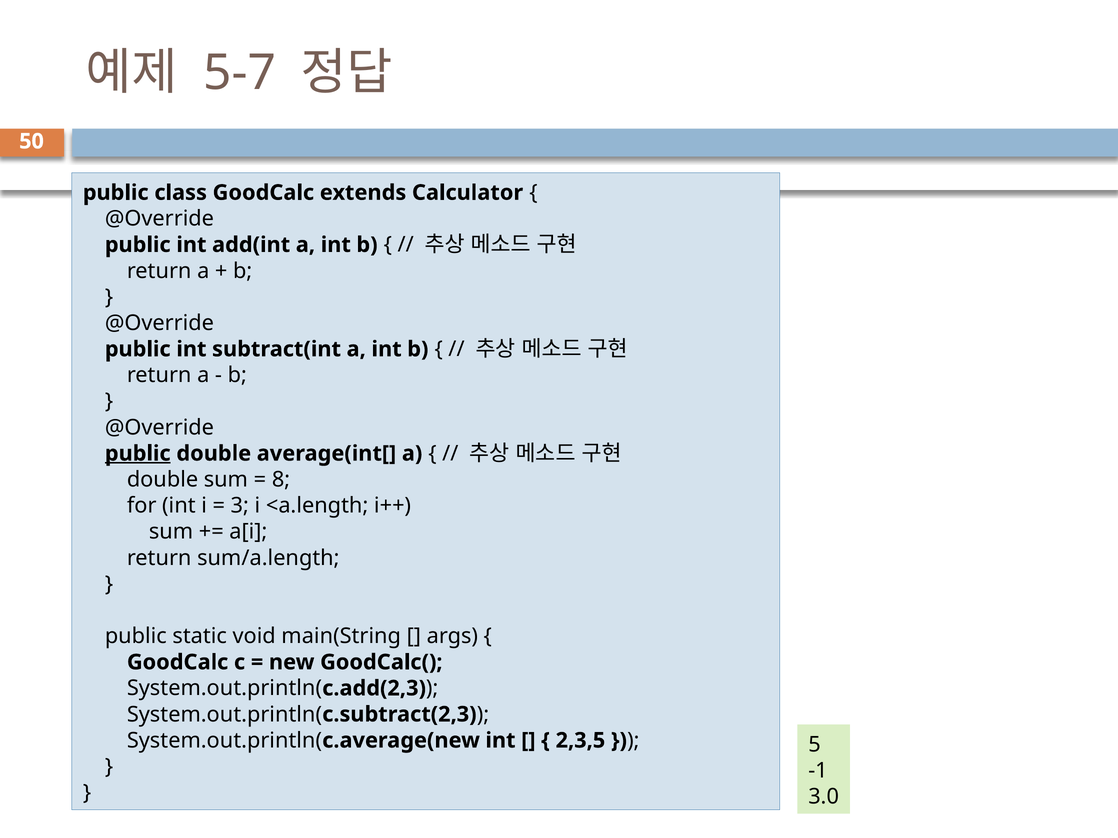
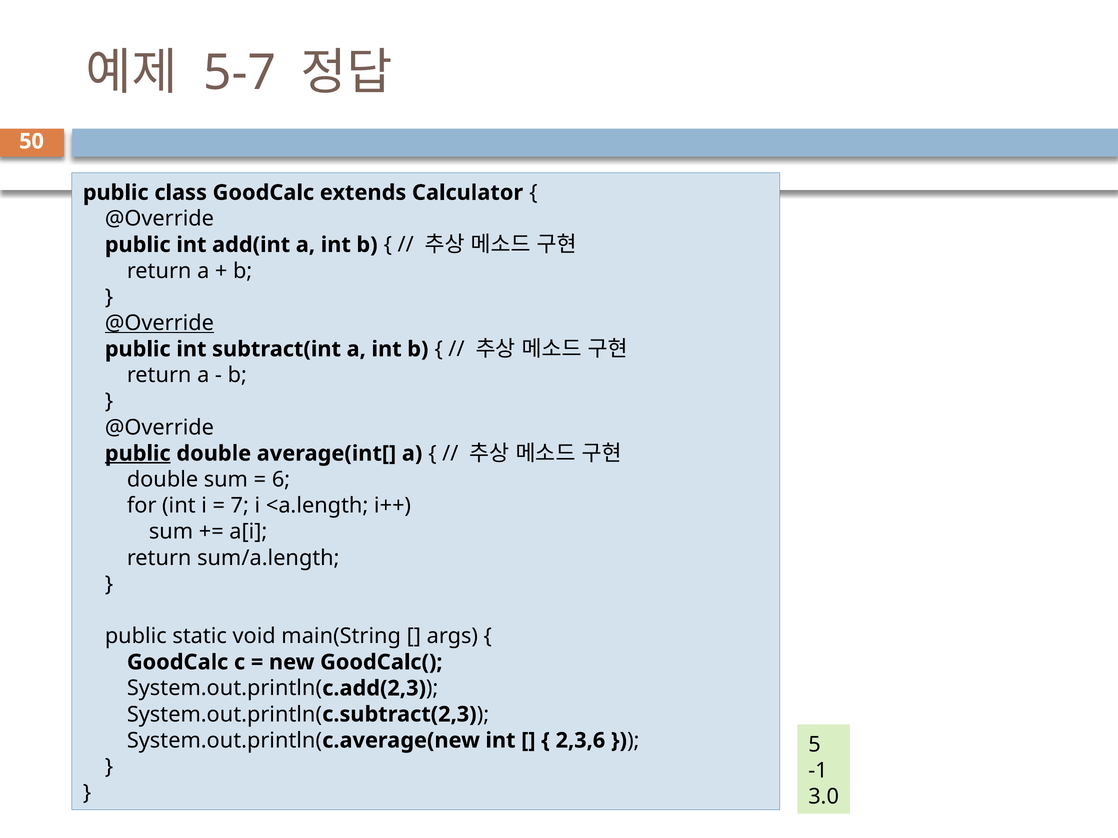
@Override at (159, 323) underline: none -> present
8: 8 -> 6
3: 3 -> 7
2,3,5: 2,3,5 -> 2,3,6
